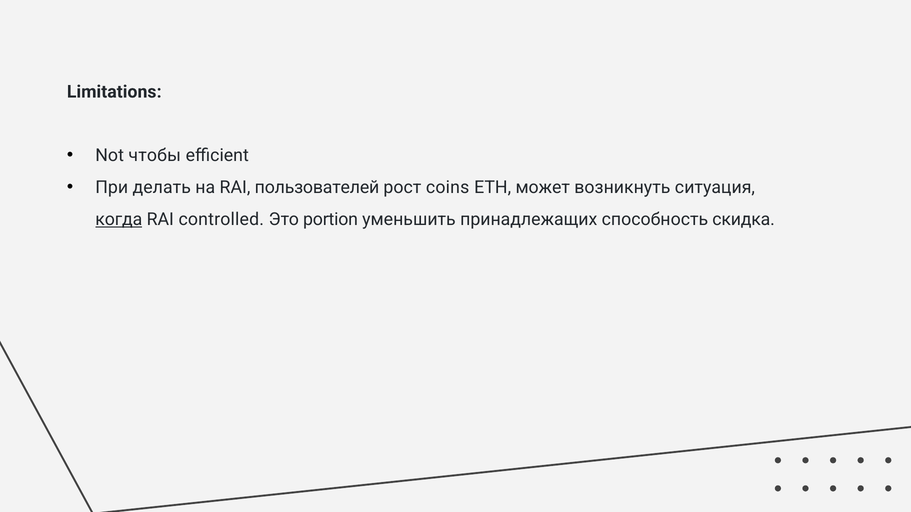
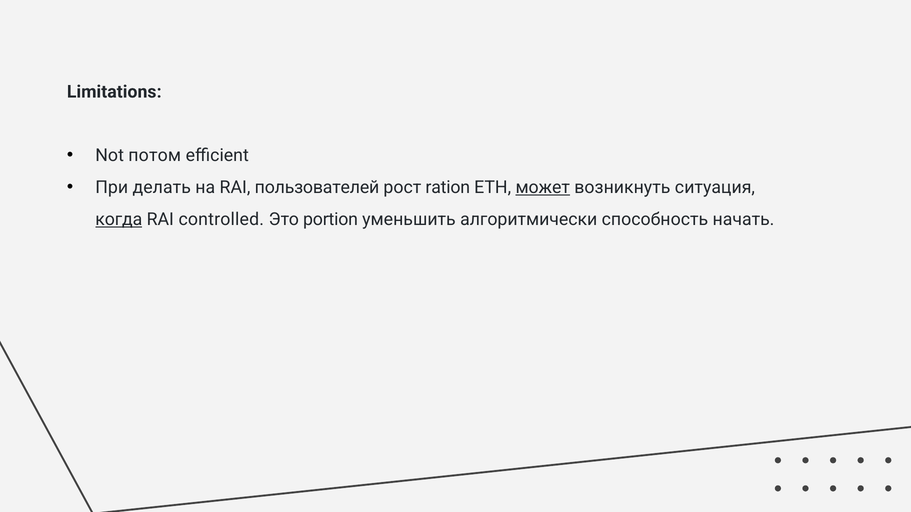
чтобы: чтобы -> потом
coins: coins -> ration
может underline: none -> present
принадлежащих: принадлежащих -> алгоритмически
скидка: скидка -> начать
